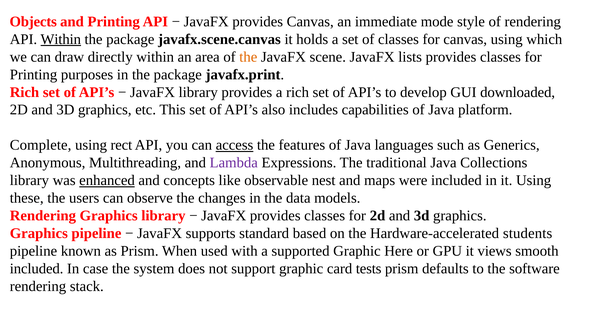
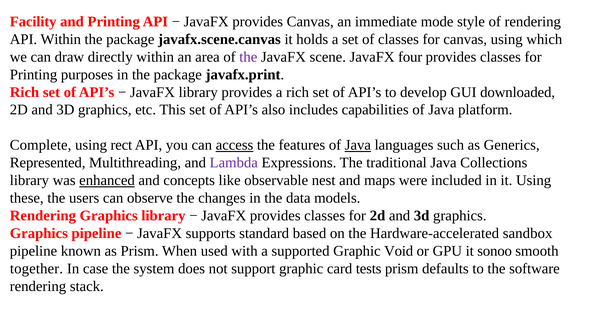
Objects: Objects -> Facility
Within at (61, 39) underline: present -> none
the at (248, 57) colour: orange -> purple
lists: lists -> four
Java at (358, 145) underline: none -> present
Anonymous: Anonymous -> Represented
students: students -> sandbox
Here: Here -> Void
views: views -> sonoo
included at (37, 269): included -> together
